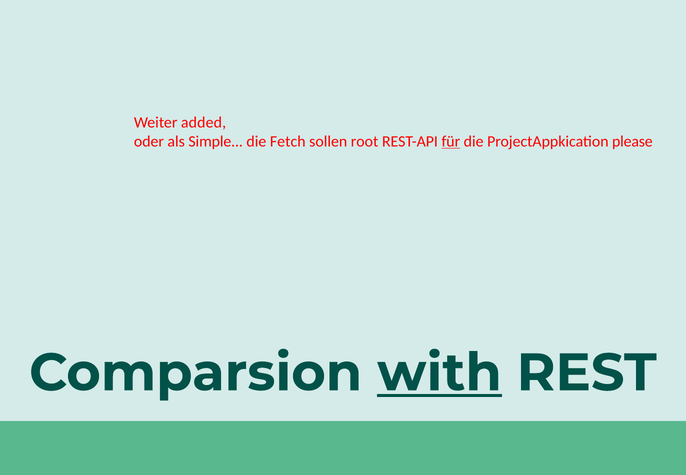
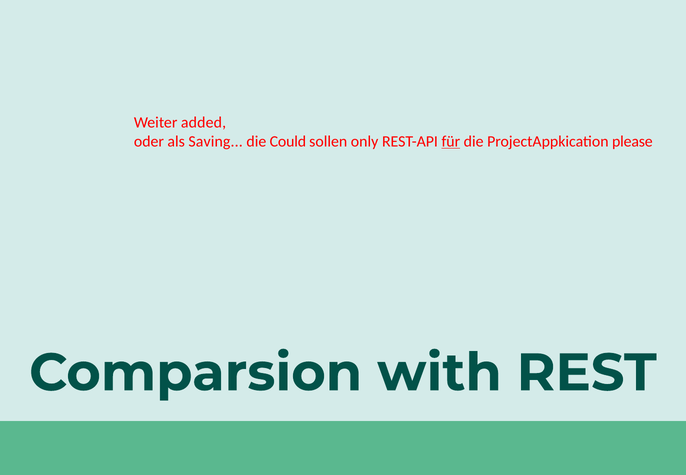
Simple: Simple -> Saving
Fetch: Fetch -> Could
root: root -> only
with underline: present -> none
